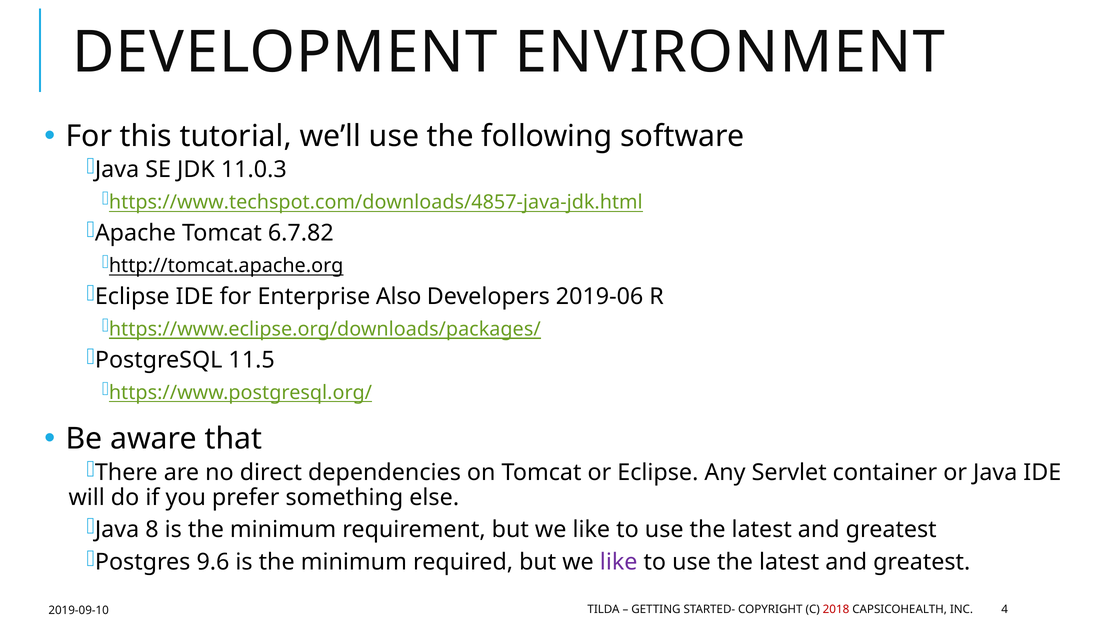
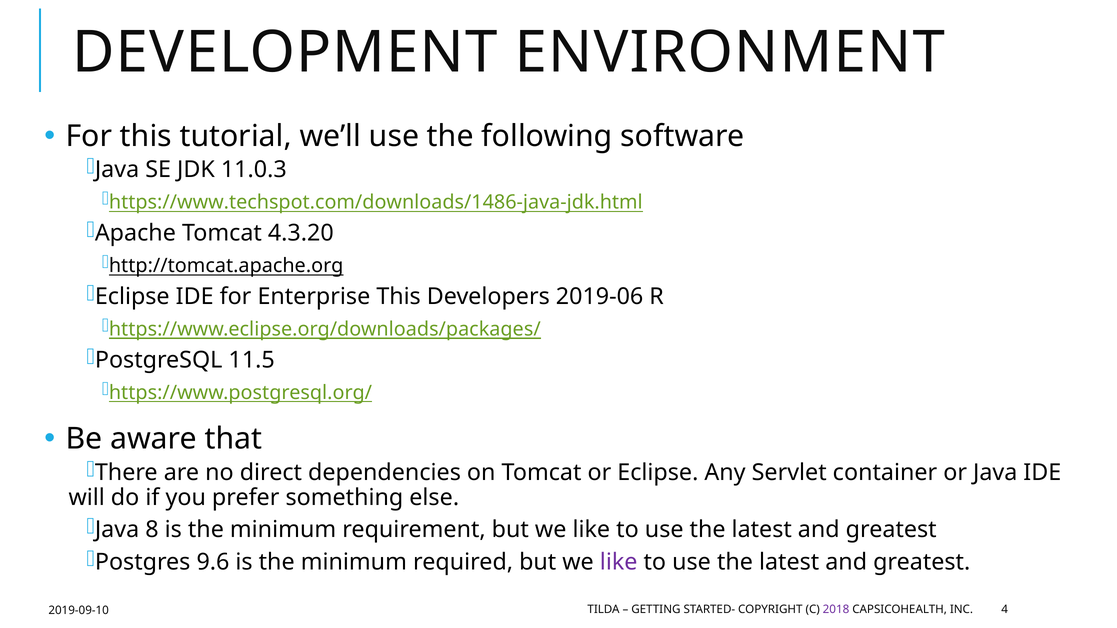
https://www.techspot.com/downloads/4857-java-jdk.html: https://www.techspot.com/downloads/4857-java-jdk.html -> https://www.techspot.com/downloads/1486-java-jdk.html
6.7.82: 6.7.82 -> 4.3.20
Enterprise Also: Also -> This
2018 colour: red -> purple
